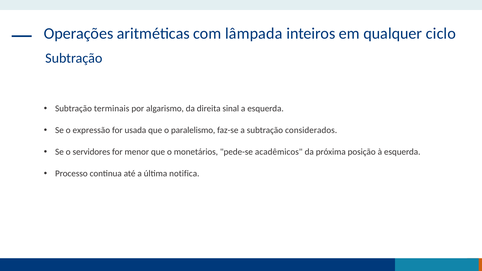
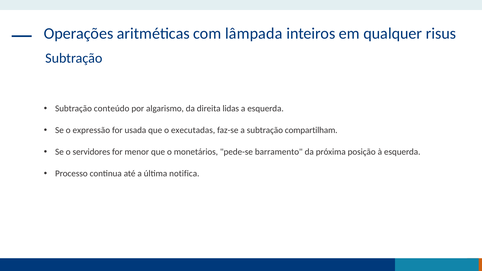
ciclo: ciclo -> risus
terminais: terminais -> conteúdo
sinal: sinal -> lidas
paralelismo: paralelismo -> executadas
considerados: considerados -> compartilham
acadêmicos: acadêmicos -> barramento
